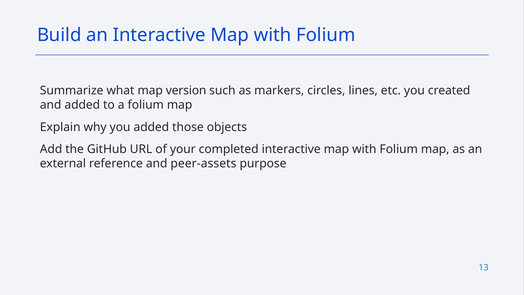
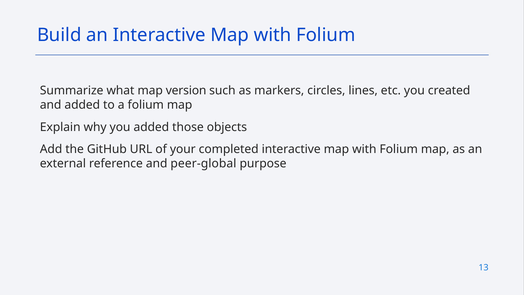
peer-assets: peer-assets -> peer-global
